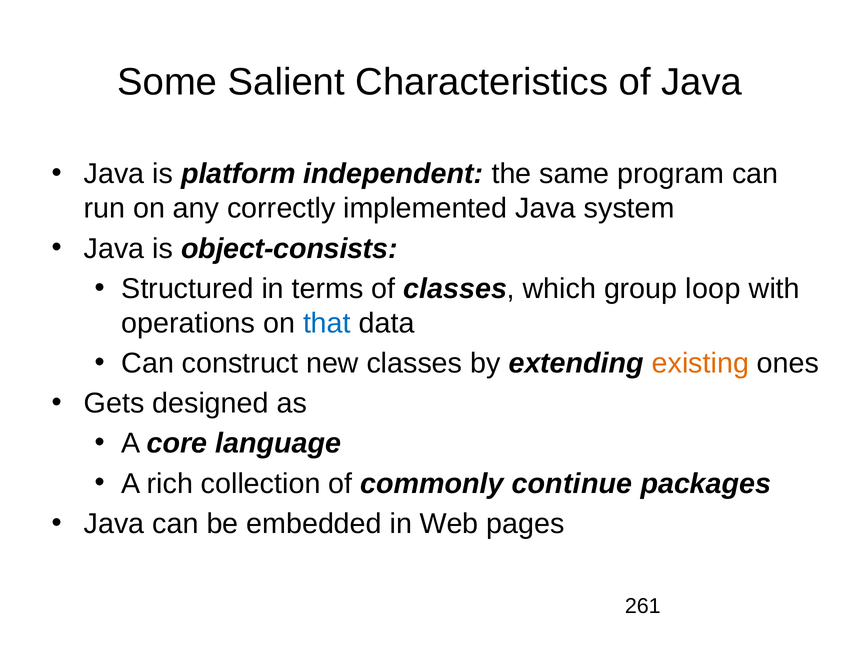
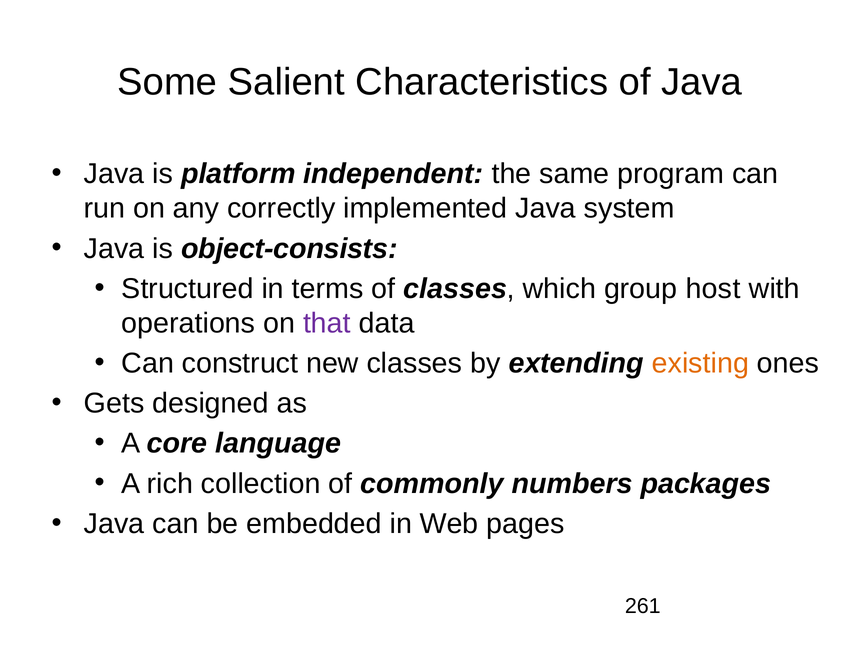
loop: loop -> host
that colour: blue -> purple
continue: continue -> numbers
